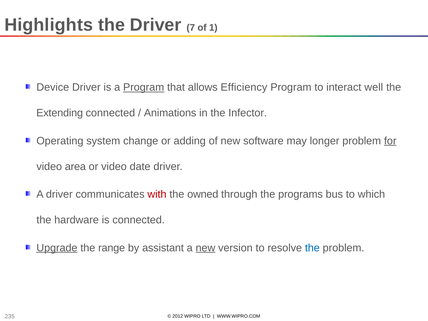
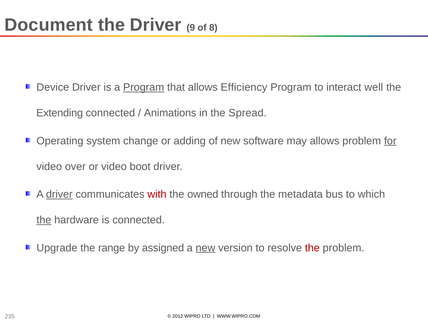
Highlights: Highlights -> Document
7: 7 -> 9
1: 1 -> 8
Infector: Infector -> Spread
may longer: longer -> allows
area: area -> over
date: date -> boot
driver at (59, 194) underline: none -> present
programs: programs -> metadata
the at (44, 220) underline: none -> present
Upgrade underline: present -> none
assistant: assistant -> assigned
the at (312, 248) colour: blue -> red
